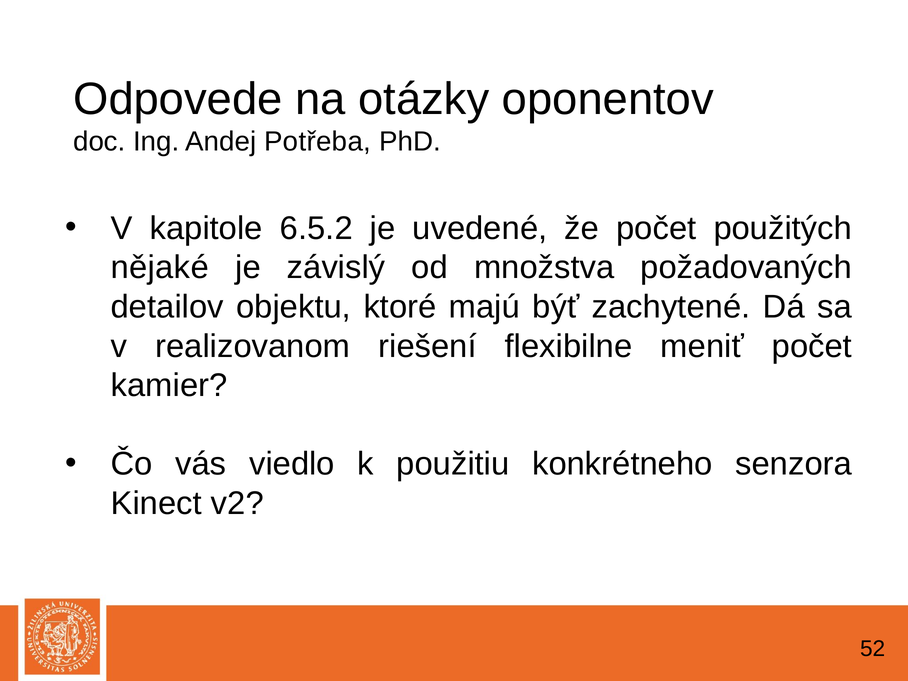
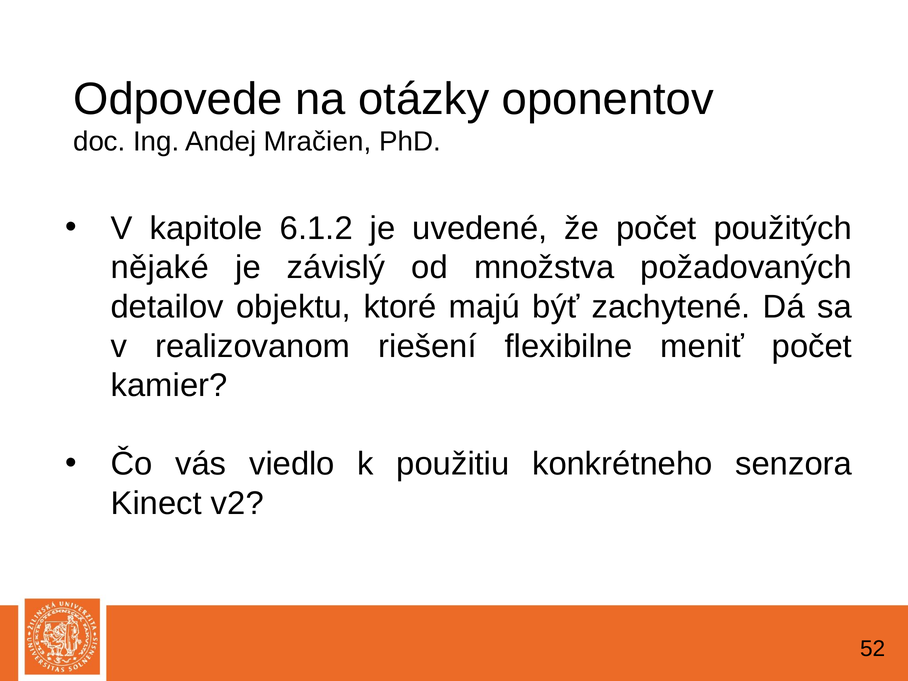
Potřeba: Potřeba -> Mračien
6.5.2: 6.5.2 -> 6.1.2
